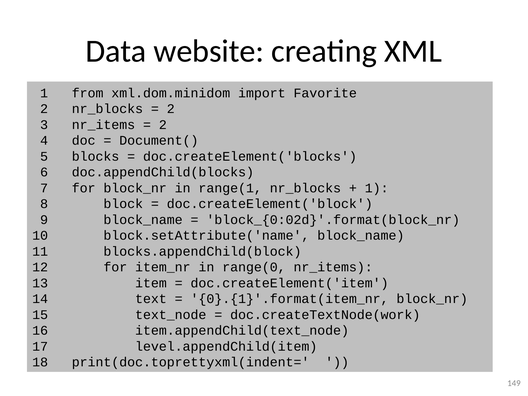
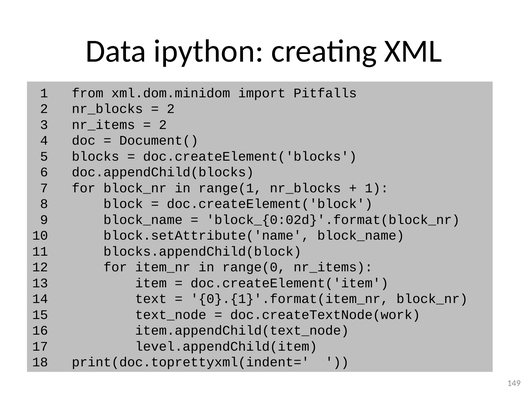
website: website -> ipython
Favorite: Favorite -> Pitfalls
